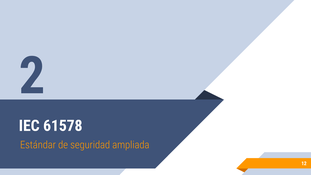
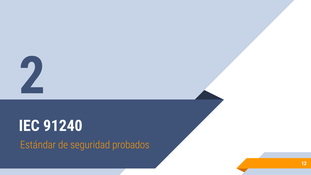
61578: 61578 -> 91240
ampliada: ampliada -> probados
